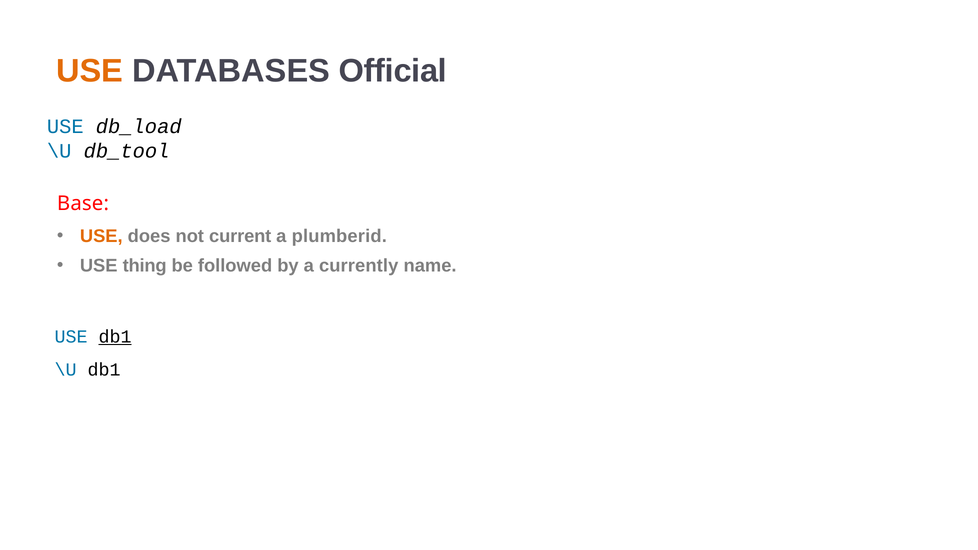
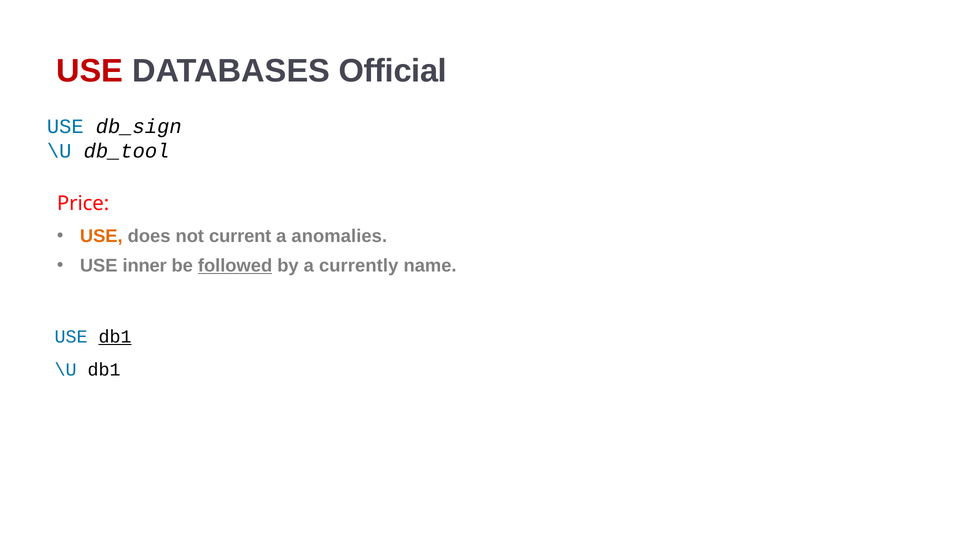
USE at (90, 71) colour: orange -> red
db_load: db_load -> db_sign
Base: Base -> Price
plumberid: plumberid -> anomalies
thing: thing -> inner
followed underline: none -> present
